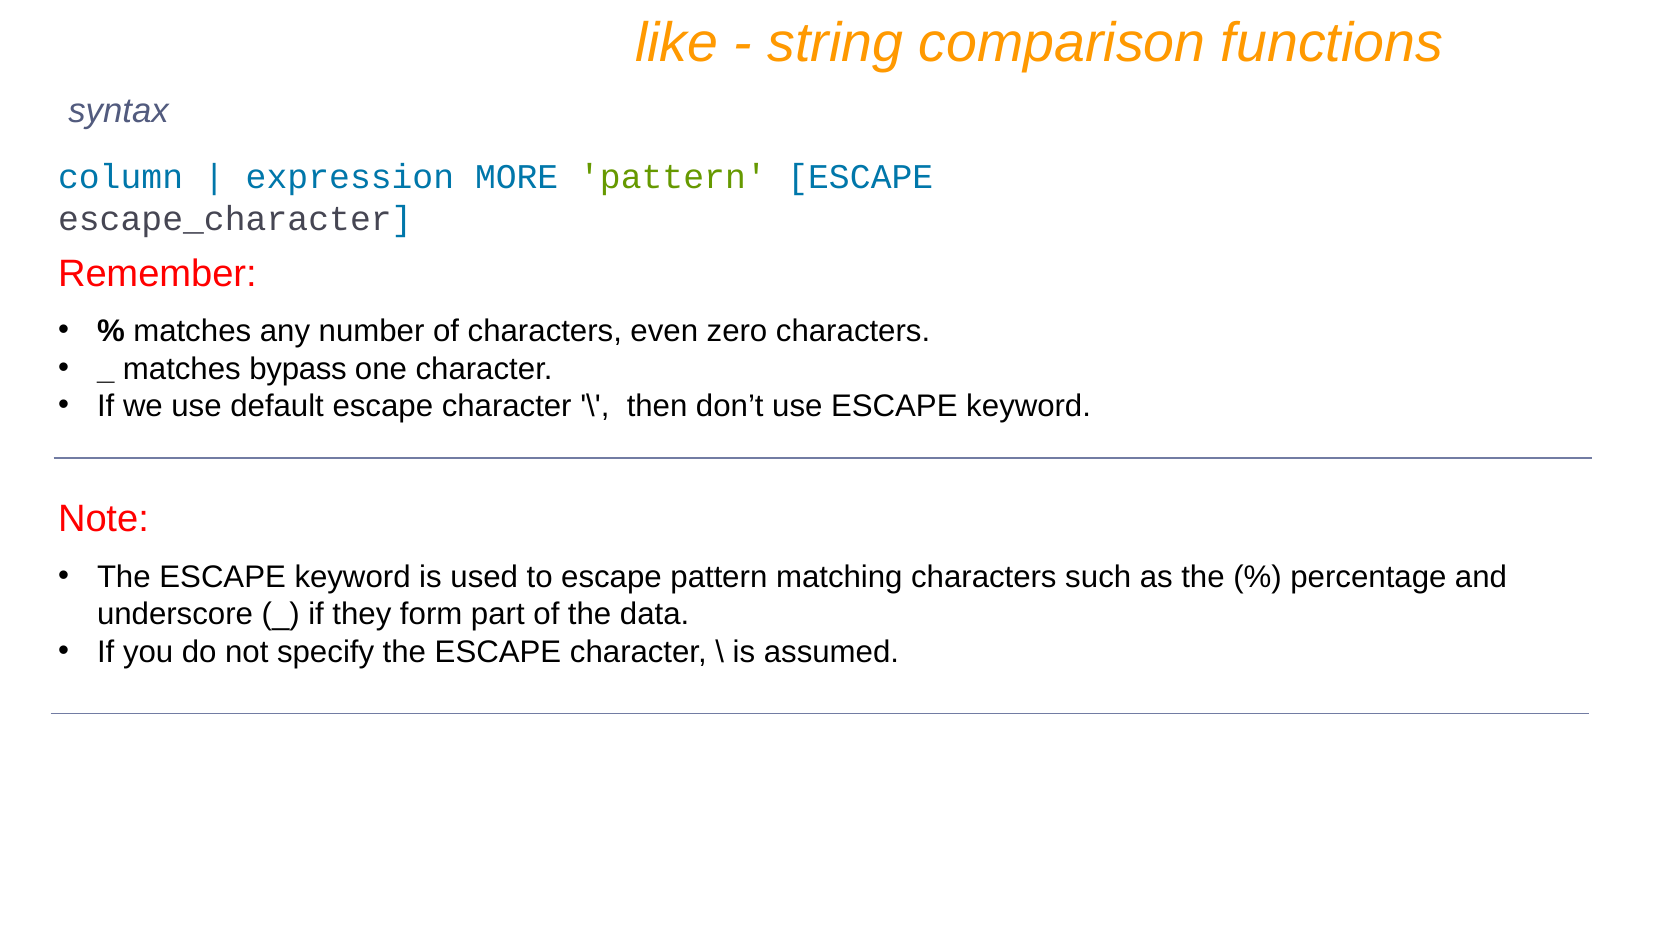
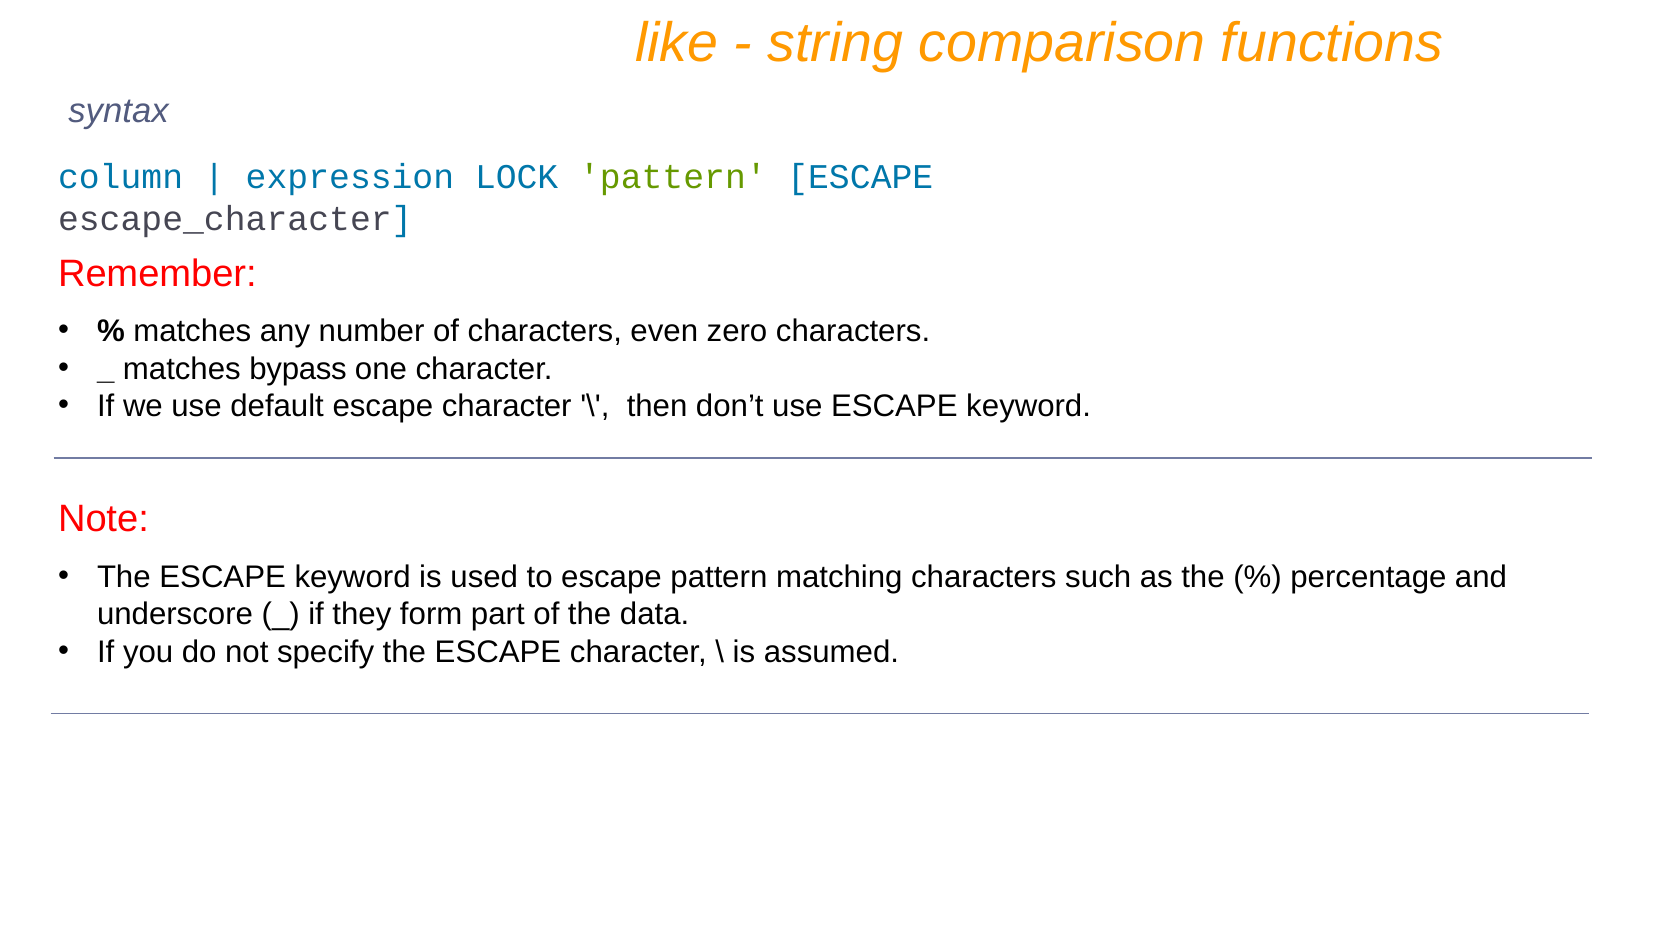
MORE: MORE -> LOCK
